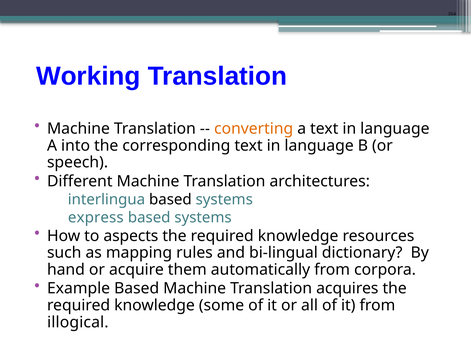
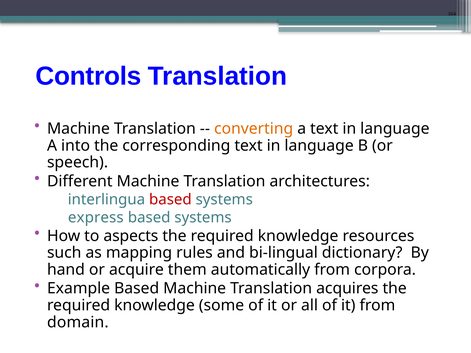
Working: Working -> Controls
based at (170, 200) colour: black -> red
illogical: illogical -> domain
